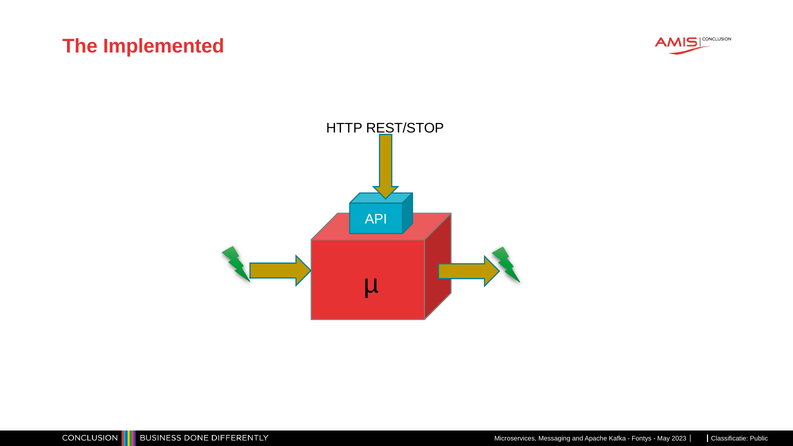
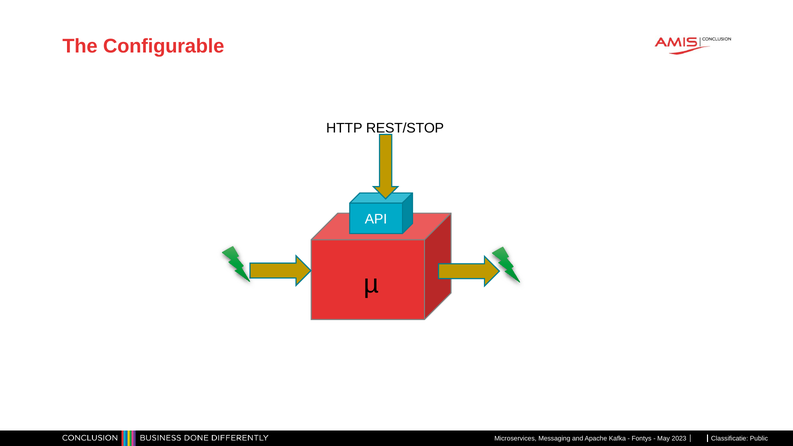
Implemented: Implemented -> Configurable
